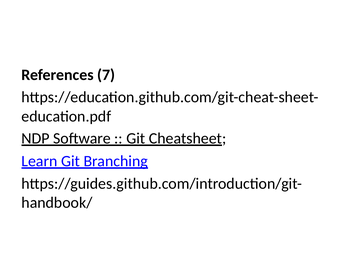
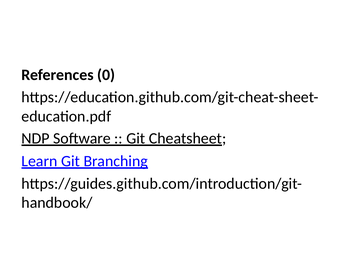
7: 7 -> 0
